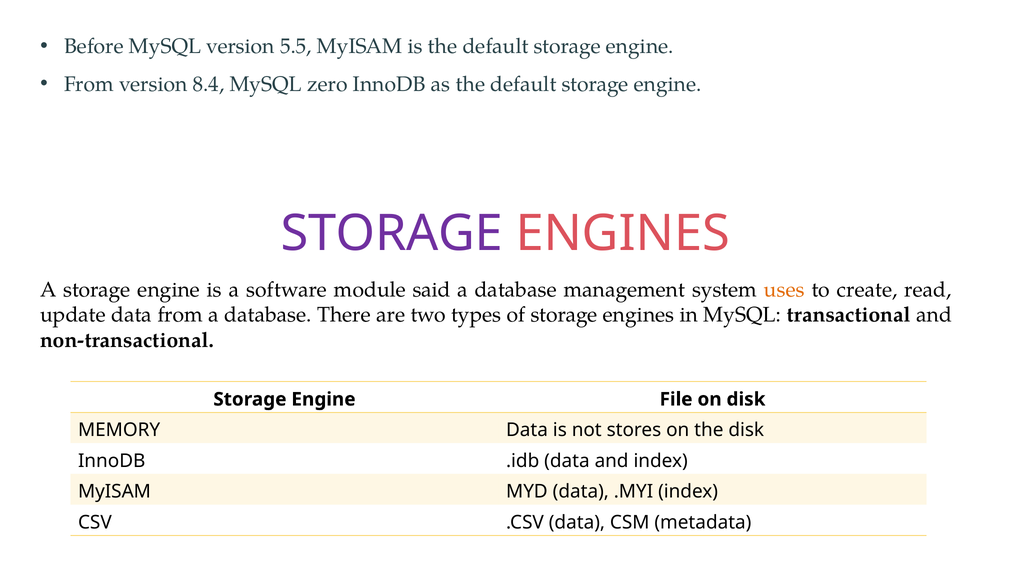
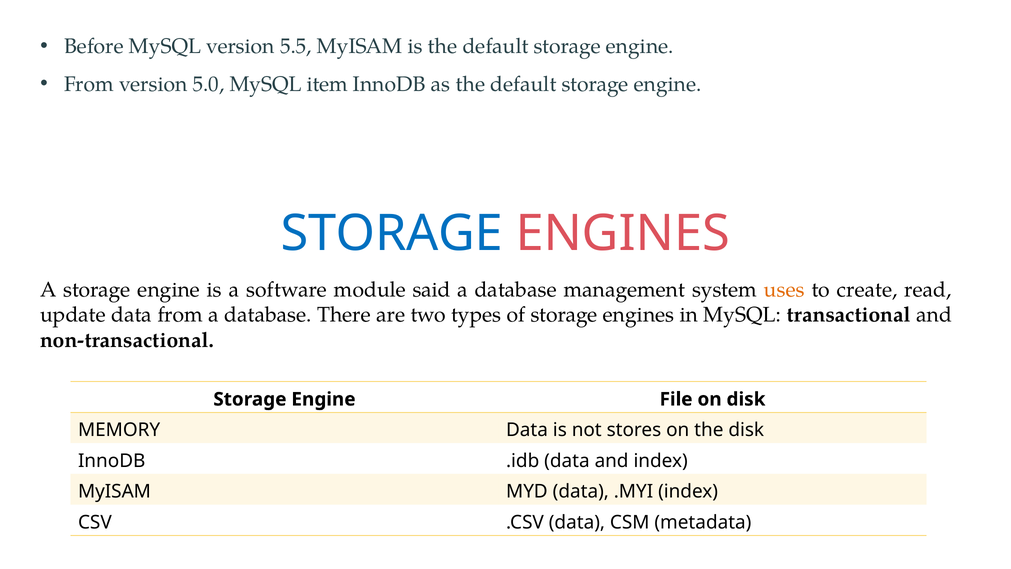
8.4: 8.4 -> 5.0
zero: zero -> item
STORAGE at (392, 233) colour: purple -> blue
